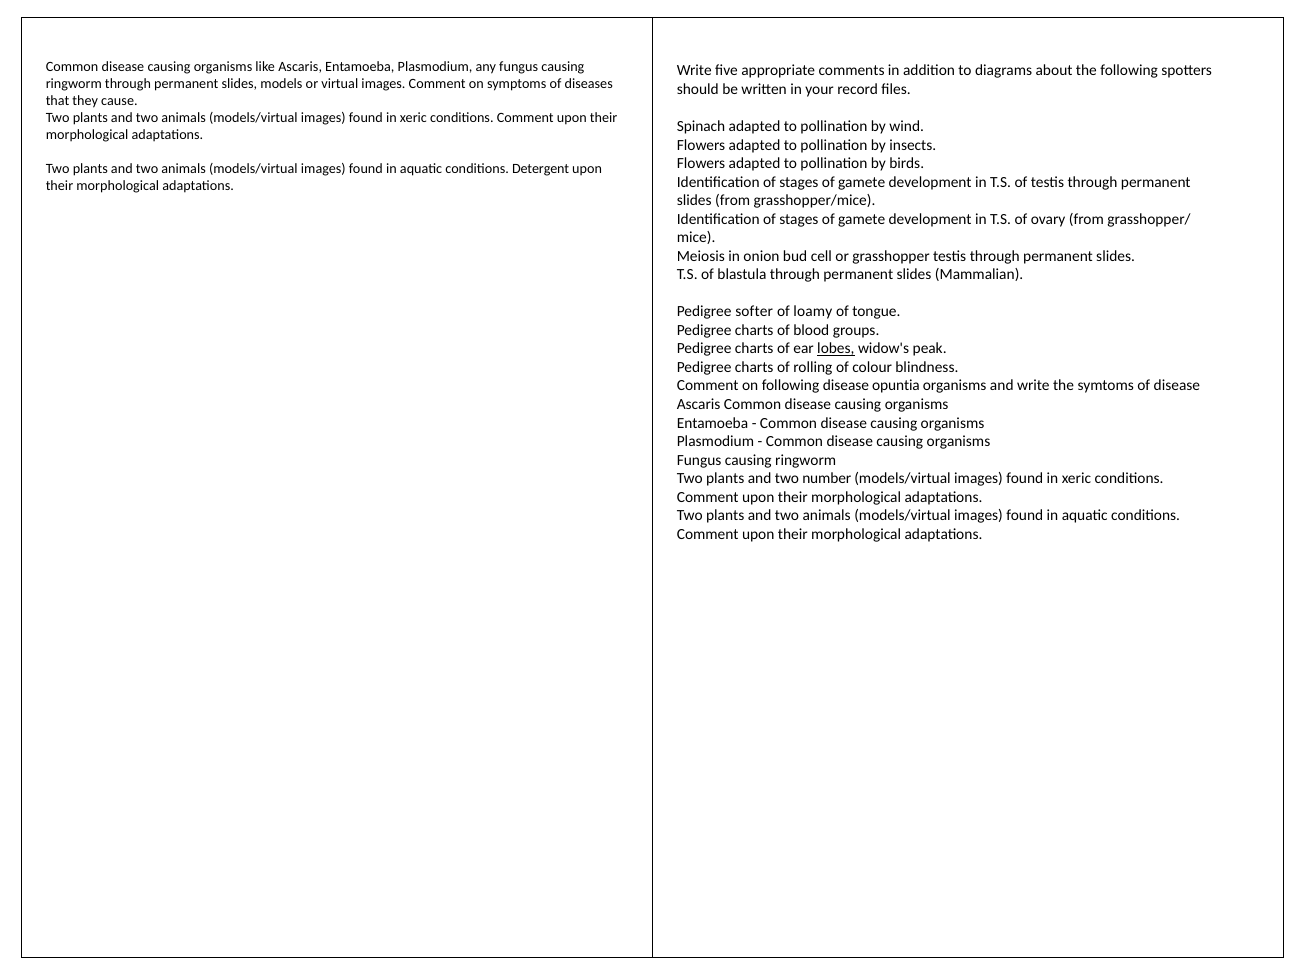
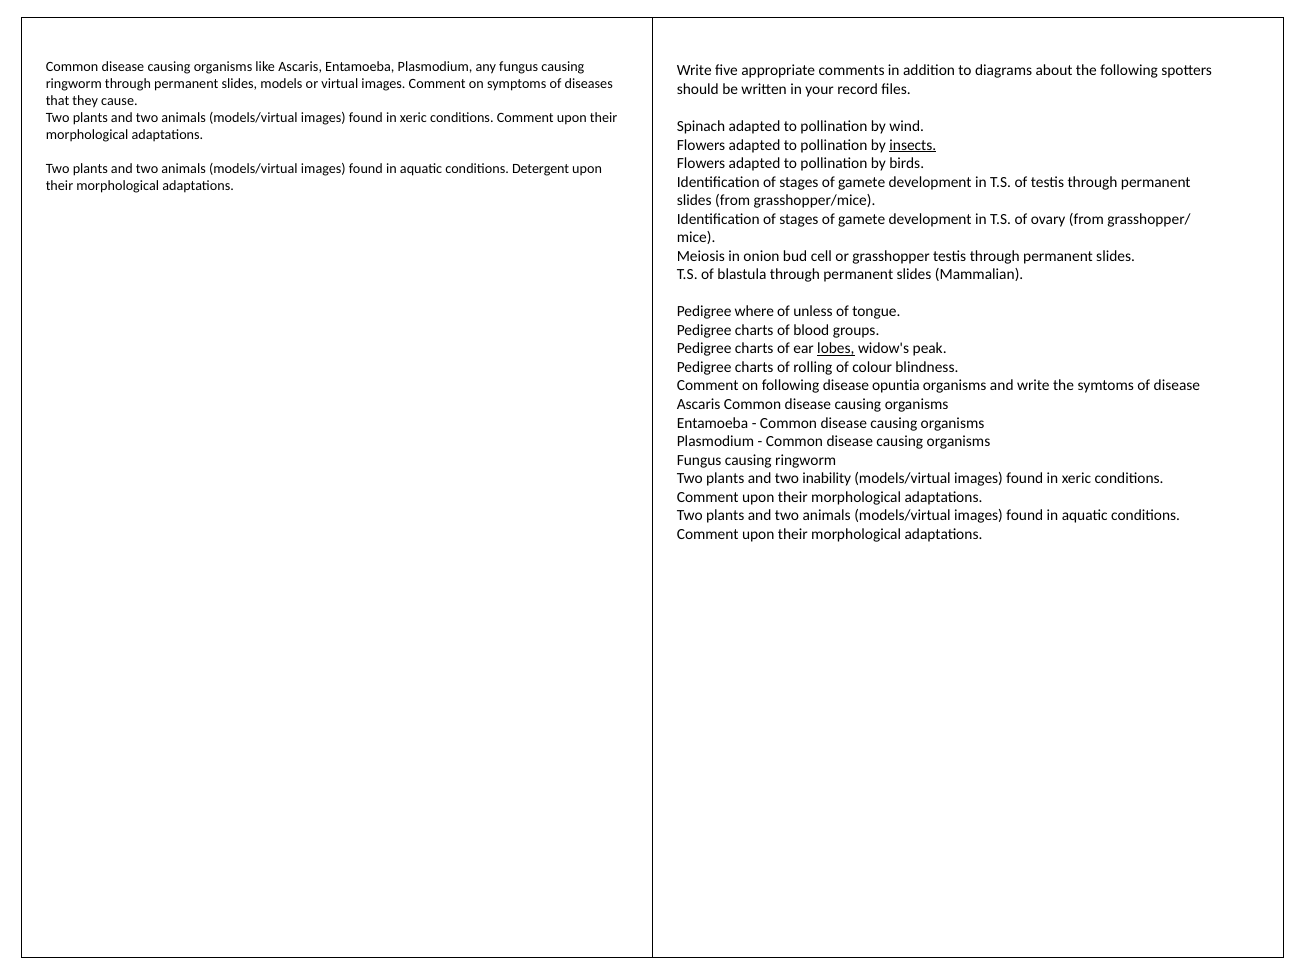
insects underline: none -> present
softer: softer -> where
loamy: loamy -> unless
number: number -> inability
